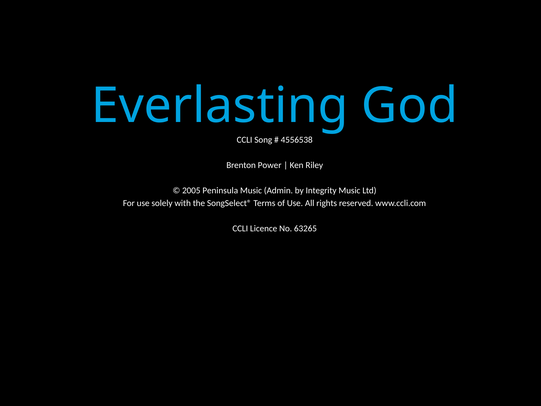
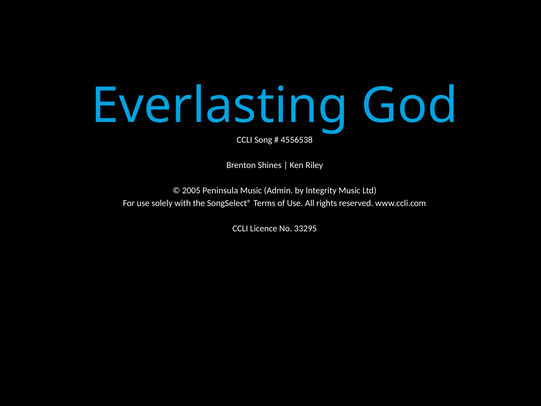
Power: Power -> Shines
63265: 63265 -> 33295
